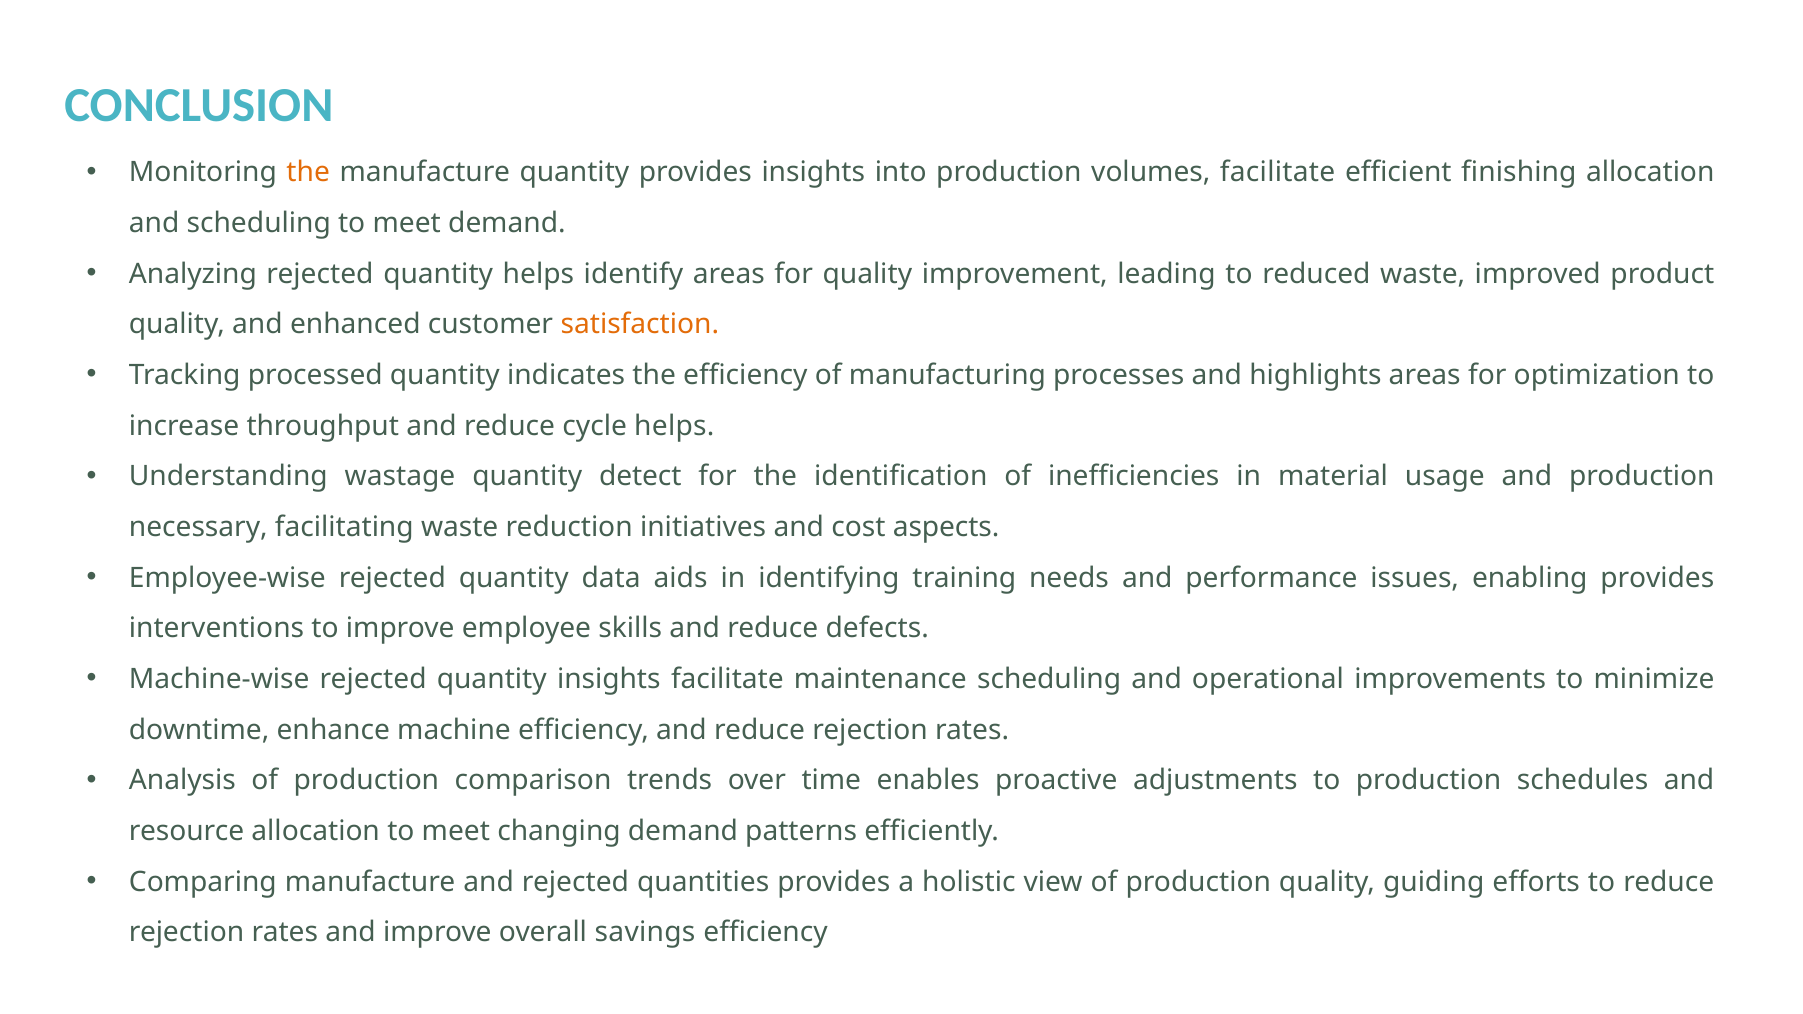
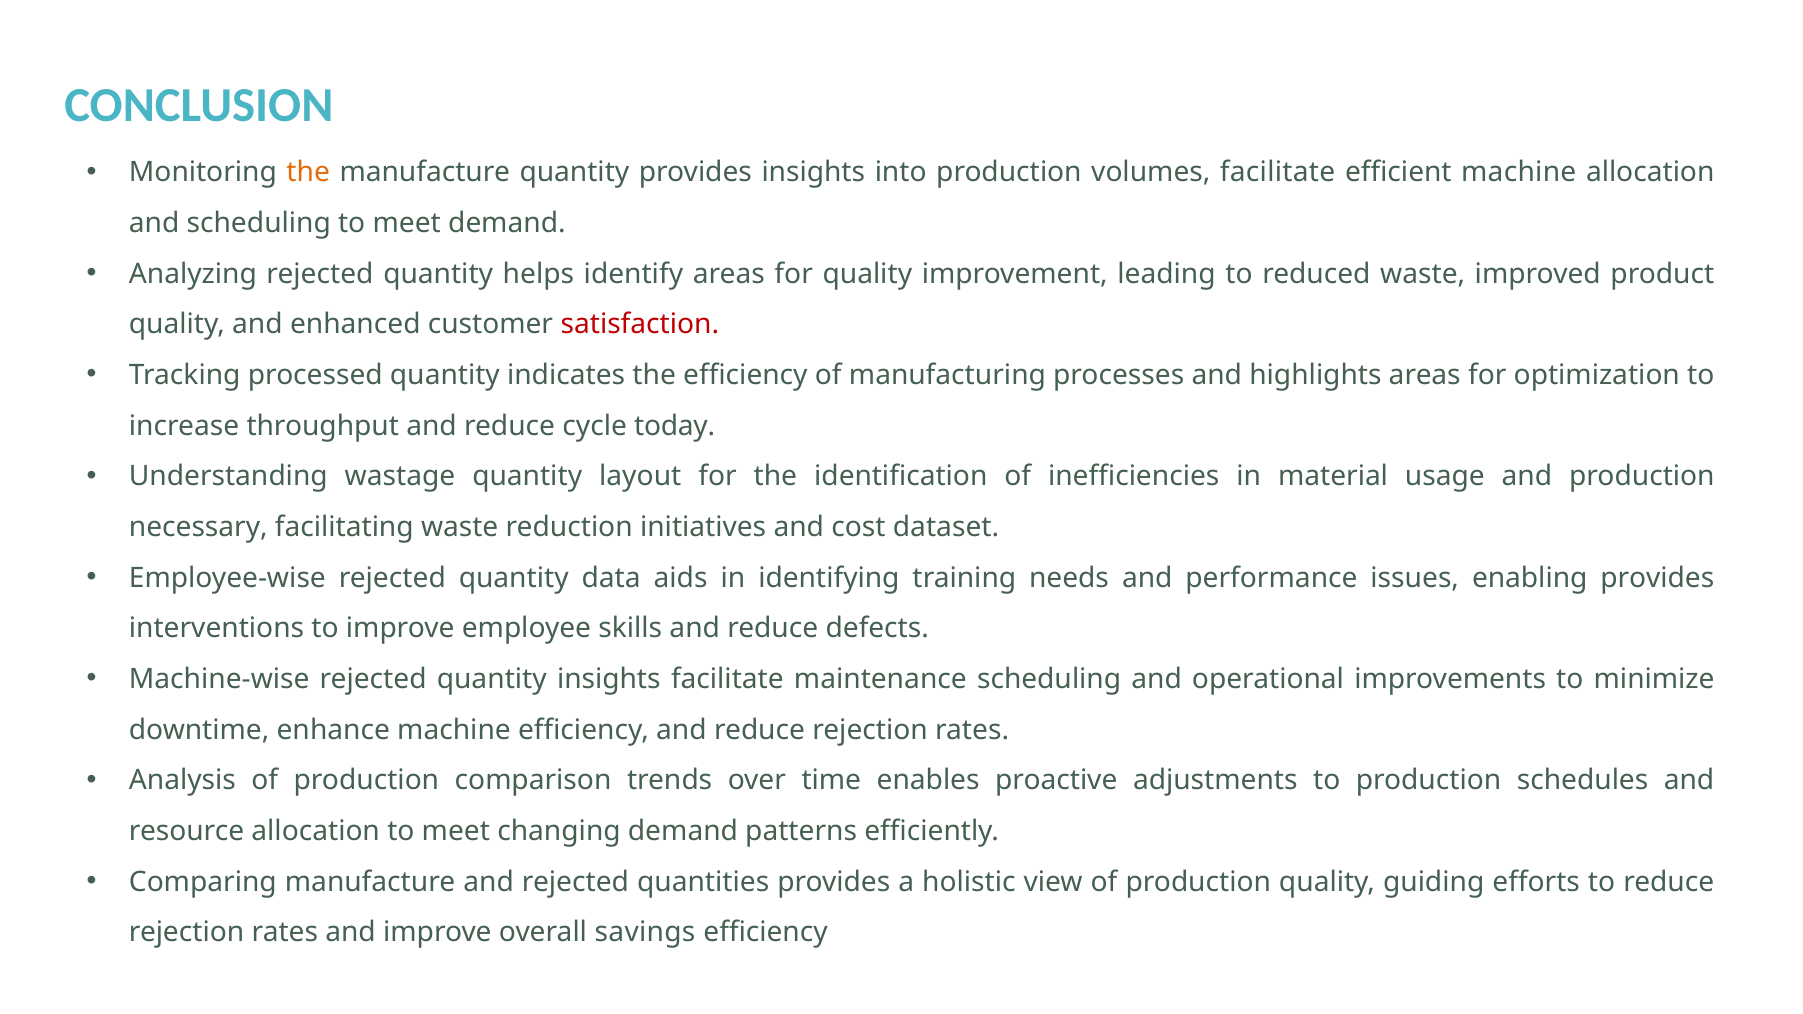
efficient finishing: finishing -> machine
satisfaction colour: orange -> red
cycle helps: helps -> today
detect: detect -> layout
aspects: aspects -> dataset
